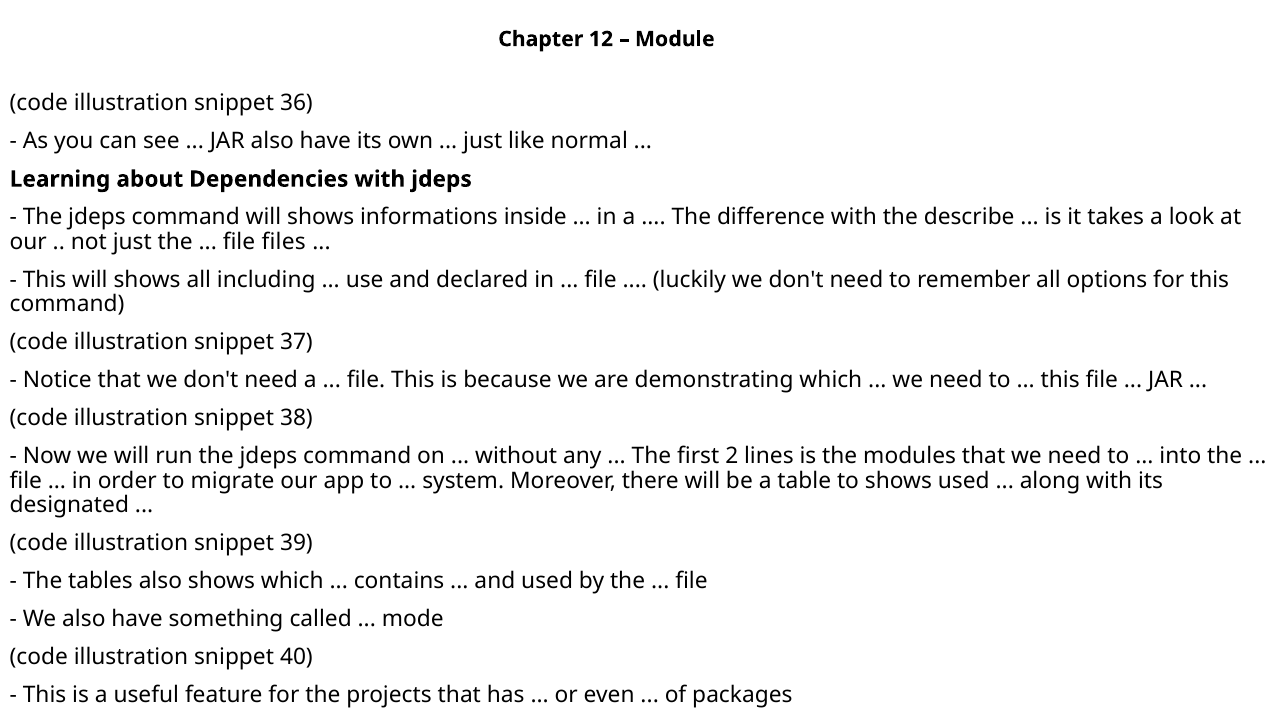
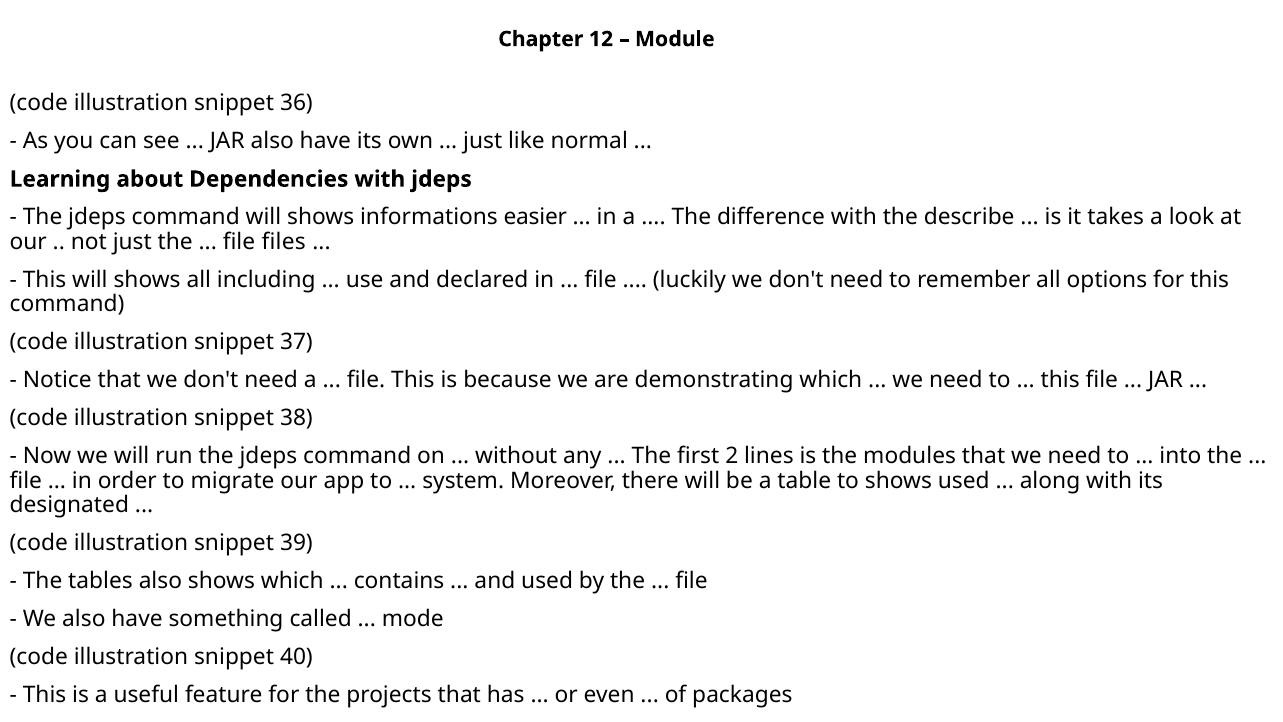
inside: inside -> easier
